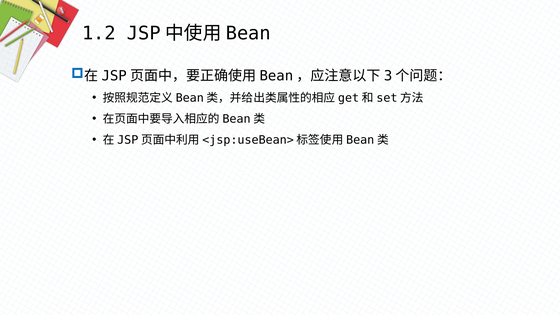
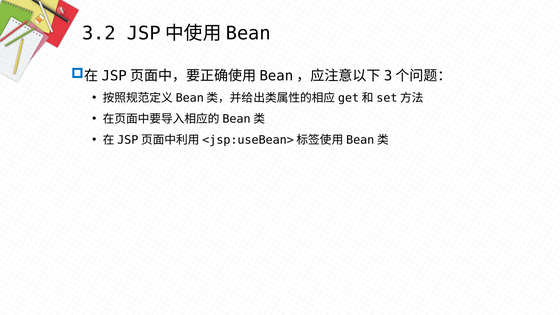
1.2: 1.2 -> 3.2
